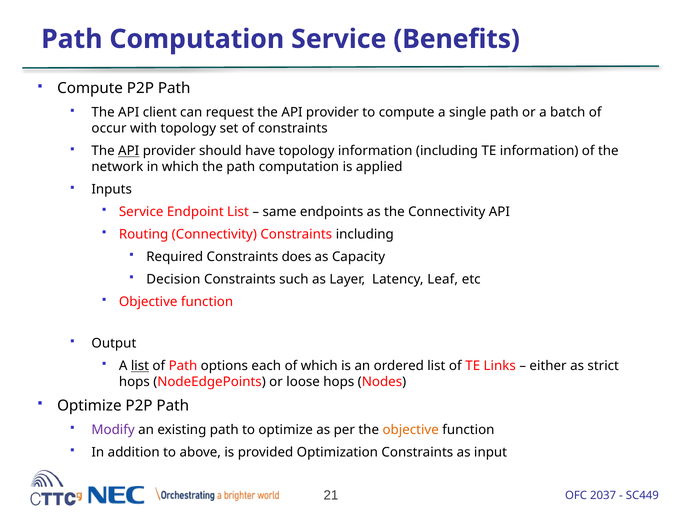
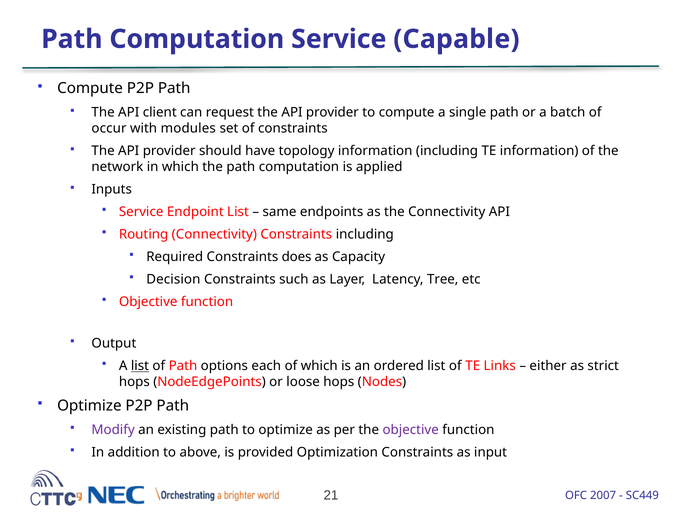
Benefits: Benefits -> Capable
with topology: topology -> modules
API at (129, 151) underline: present -> none
Leaf: Leaf -> Tree
objective at (411, 430) colour: orange -> purple
2037: 2037 -> 2007
